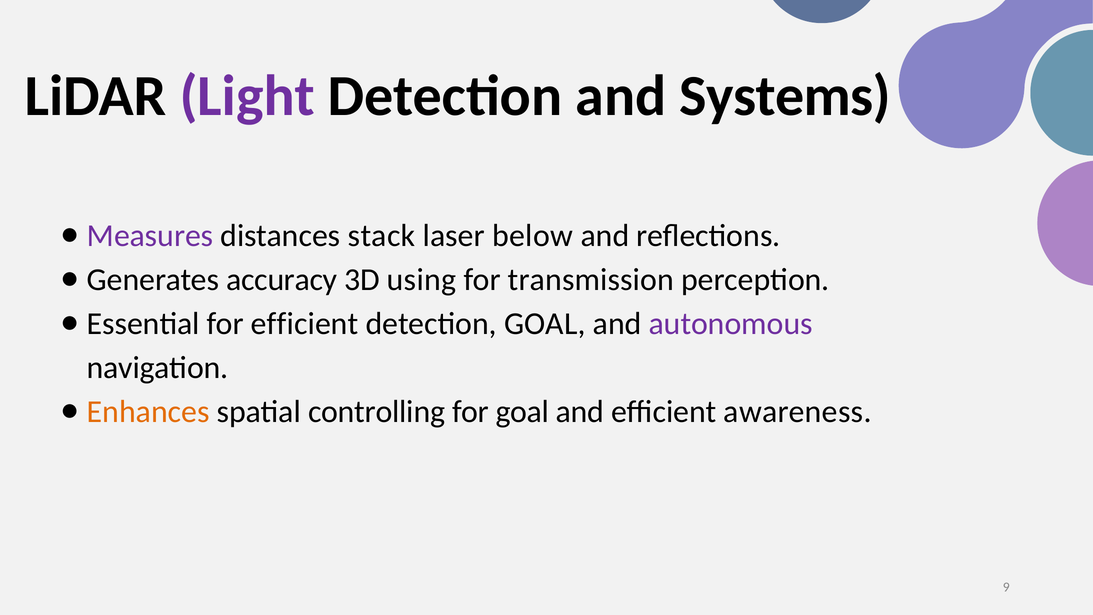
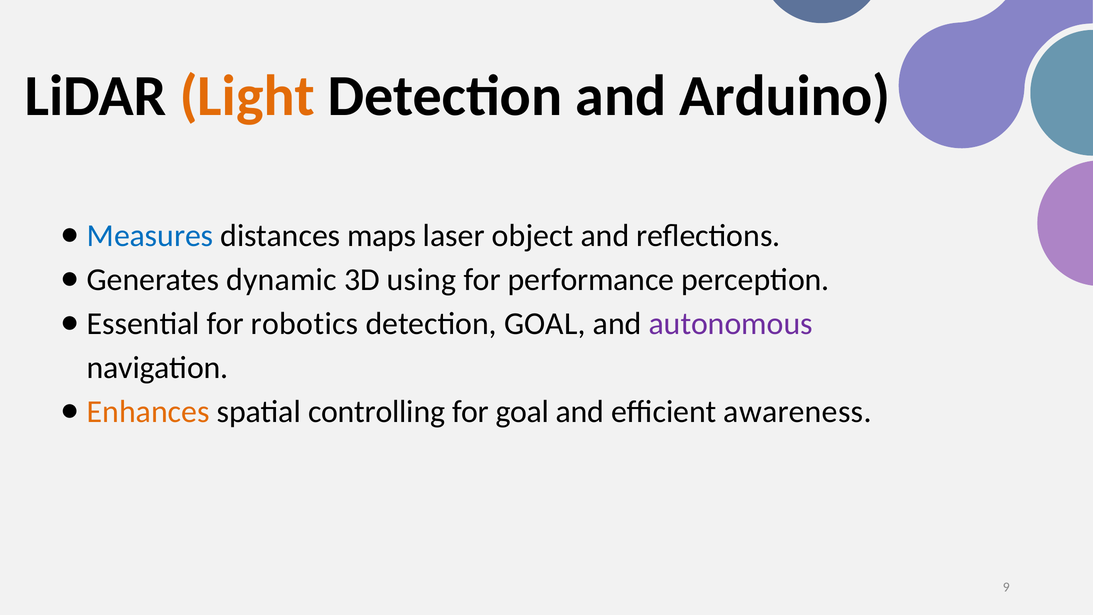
Light colour: purple -> orange
Systems: Systems -> Arduino
Measures colour: purple -> blue
stack: stack -> maps
below: below -> object
accuracy: accuracy -> dynamic
transmission: transmission -> performance
for efficient: efficient -> robotics
